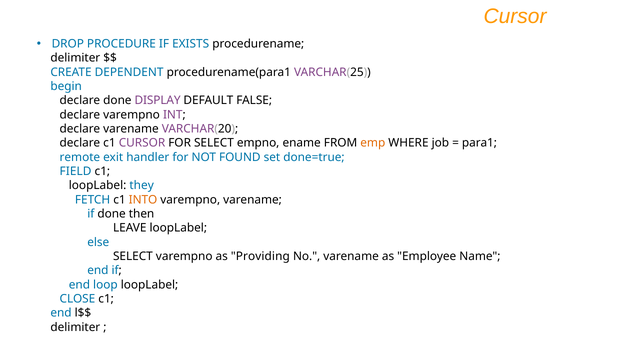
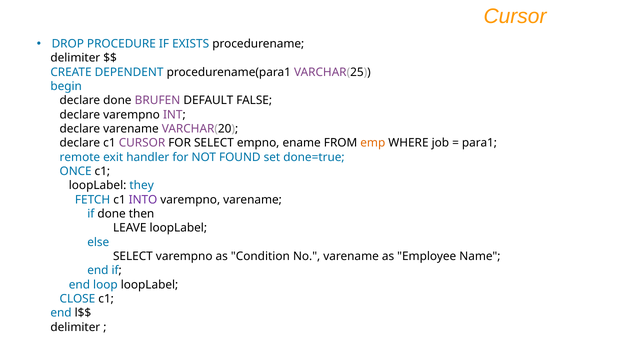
DISPLAY: DISPLAY -> BRUFEN
FIELD: FIELD -> ONCE
INTO colour: orange -> purple
Providing: Providing -> Condition
